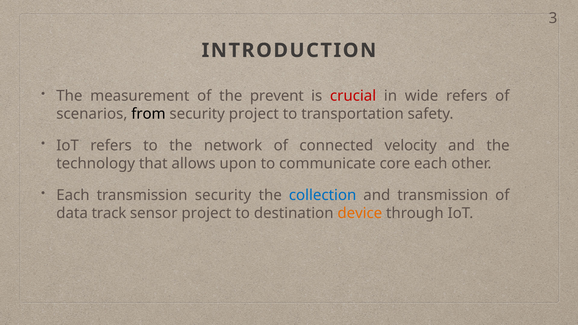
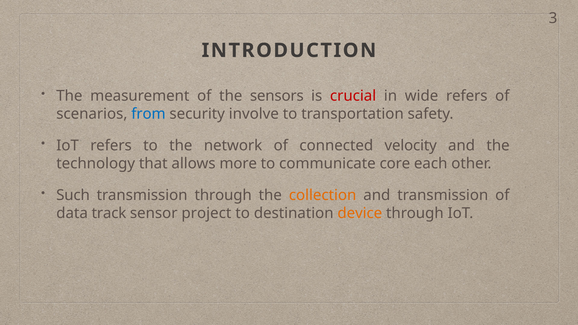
prevent: prevent -> sensors
from colour: black -> blue
security project: project -> involve
upon: upon -> more
Each at (73, 195): Each -> Such
transmission security: security -> through
collection colour: blue -> orange
